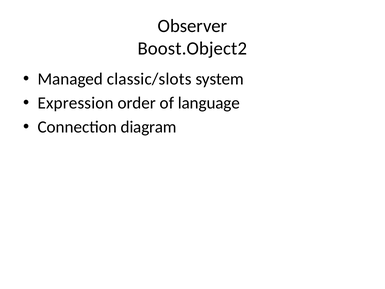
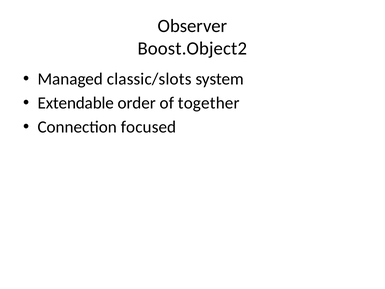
Expression: Expression -> Extendable
language: language -> together
diagram: diagram -> focused
